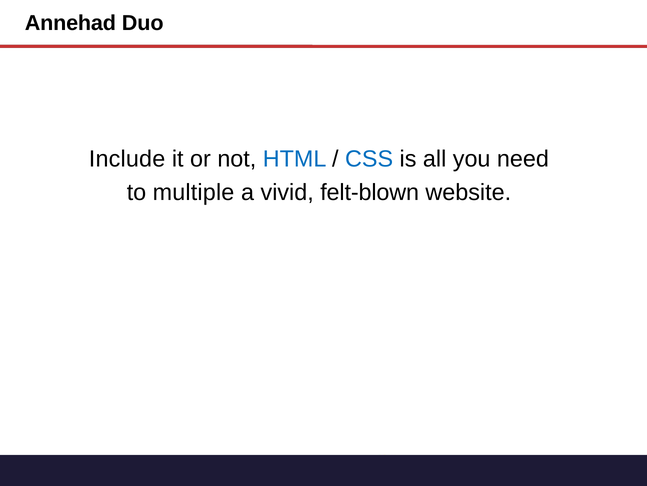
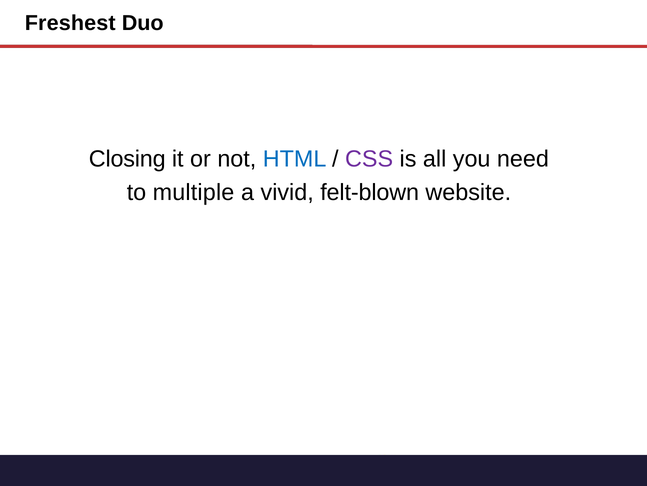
Annehad: Annehad -> Freshest
Include: Include -> Closing
CSS colour: blue -> purple
